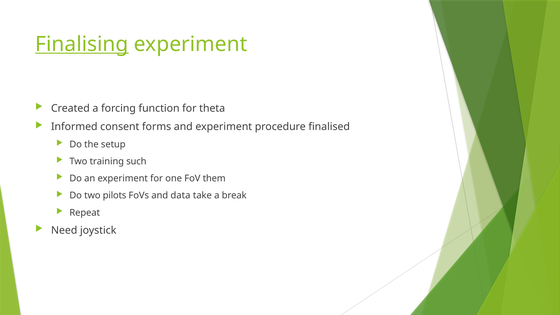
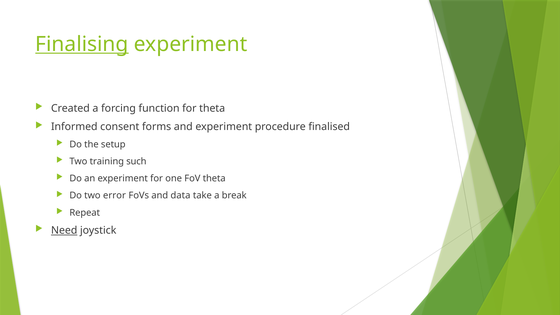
FoV them: them -> theta
pilots: pilots -> error
Need underline: none -> present
